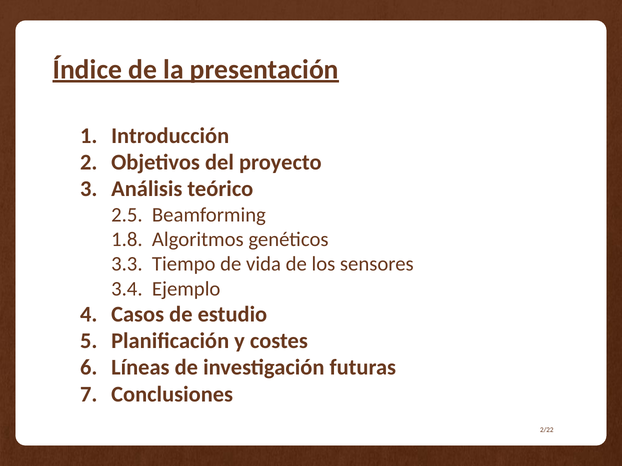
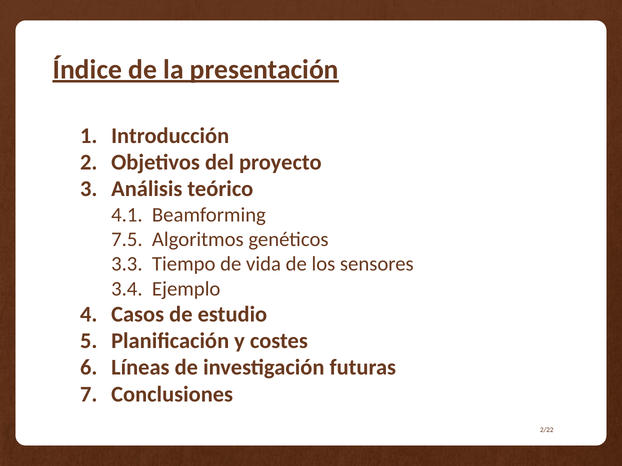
2.5: 2.5 -> 4.1
1.8: 1.8 -> 7.5
